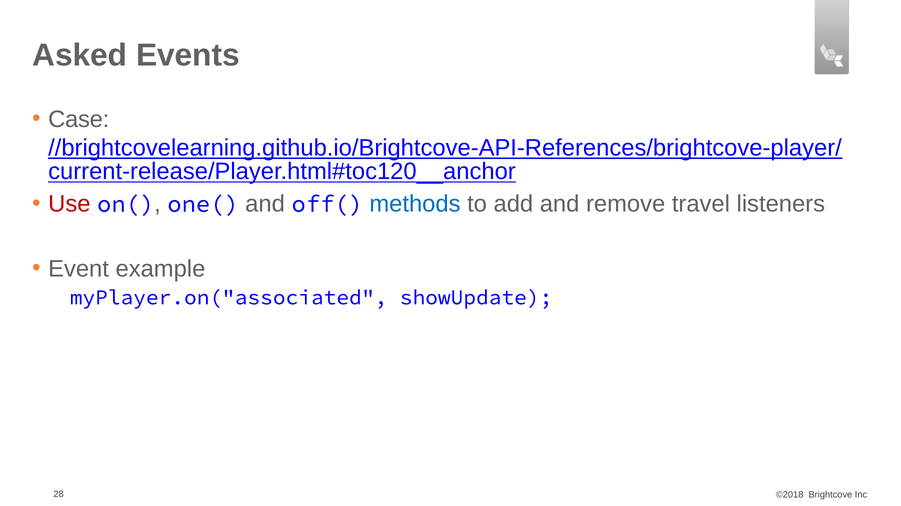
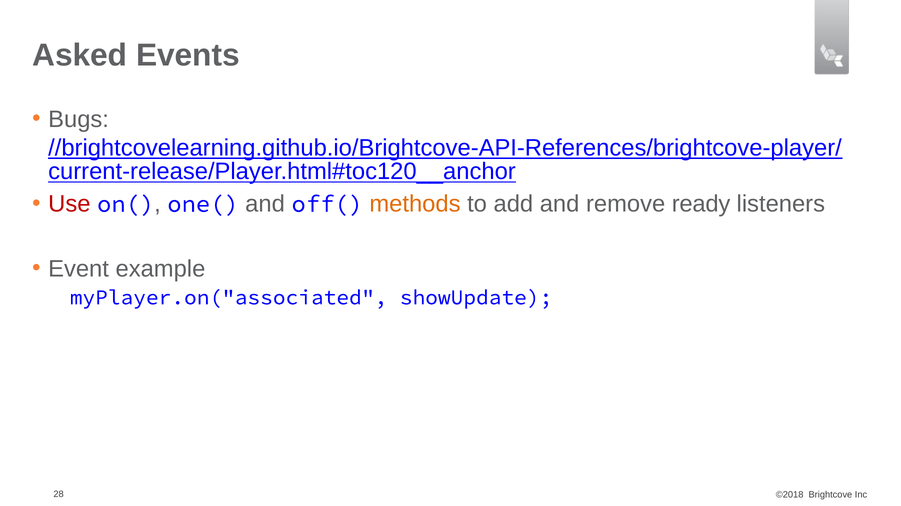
Case: Case -> Bugs
methods colour: blue -> orange
travel: travel -> ready
